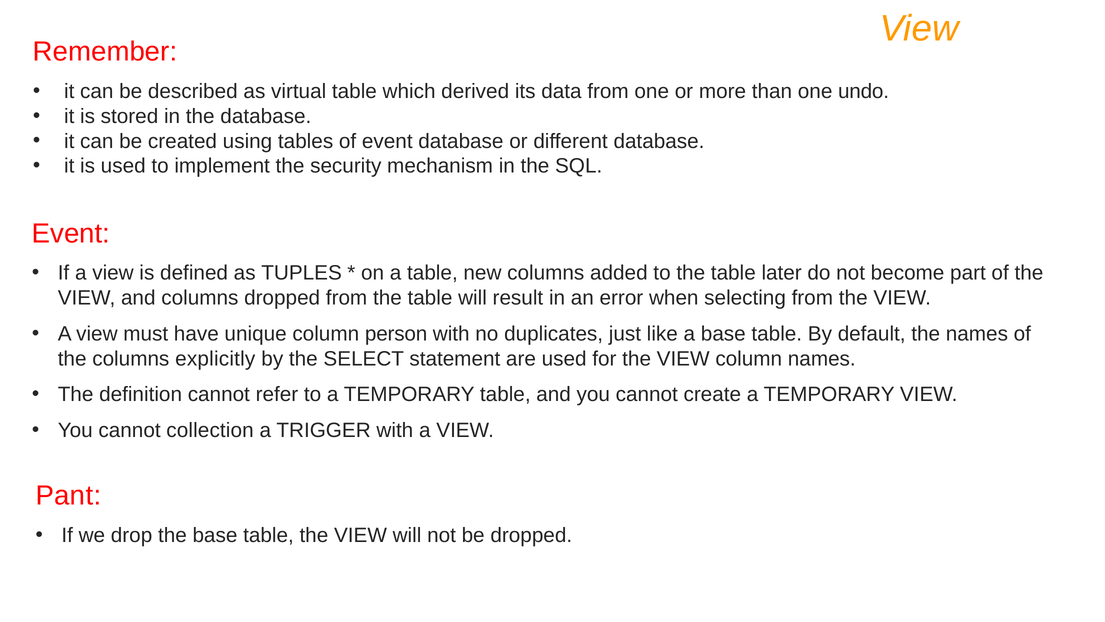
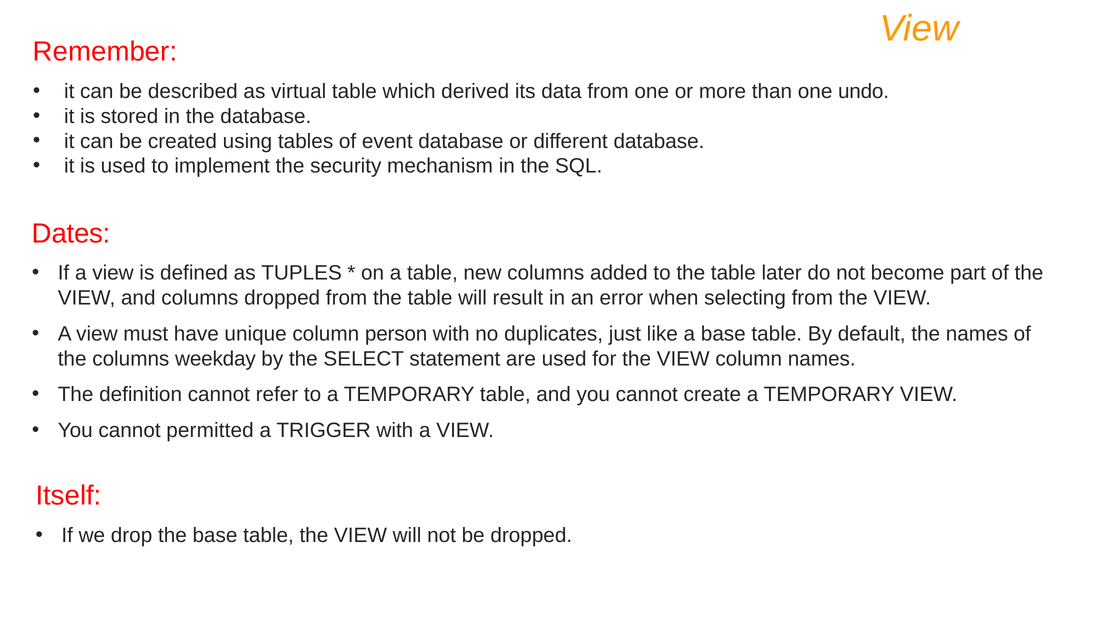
Event at (71, 233): Event -> Dates
explicitly: explicitly -> weekday
collection: collection -> permitted
Pant: Pant -> Itself
